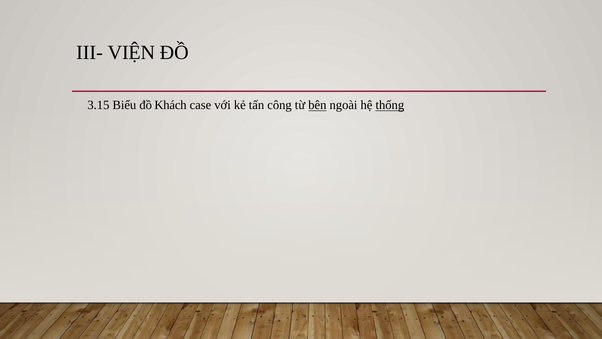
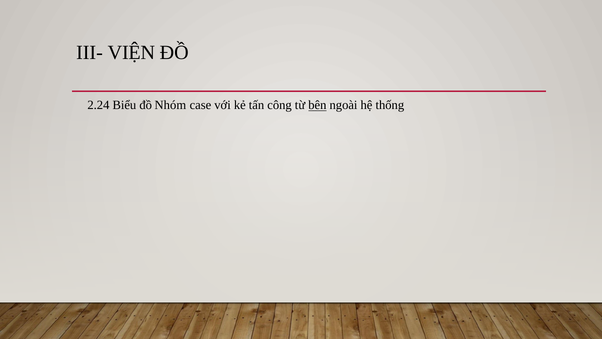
3.15: 3.15 -> 2.24
Khách: Khách -> Nhóm
thống underline: present -> none
